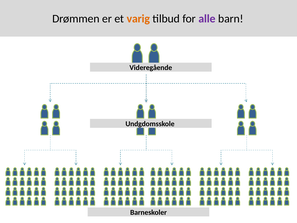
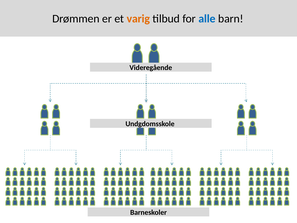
alle colour: purple -> blue
